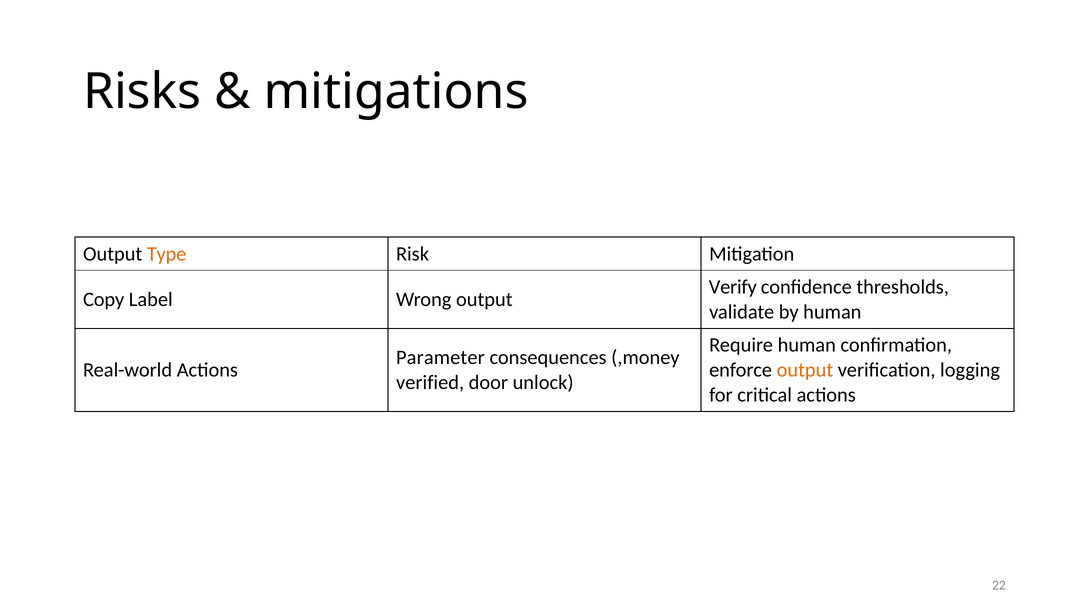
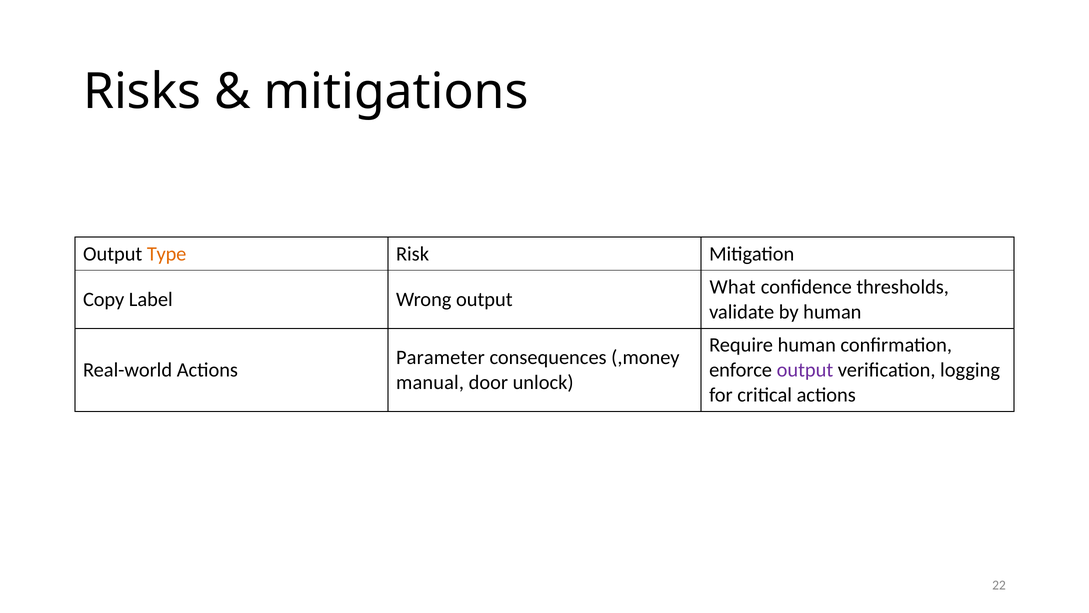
Verify: Verify -> What
output at (805, 370) colour: orange -> purple
verified: verified -> manual
